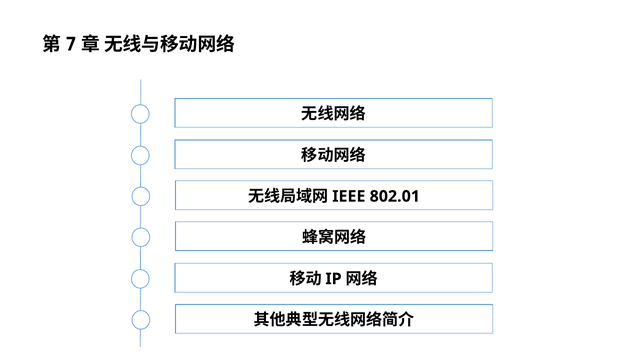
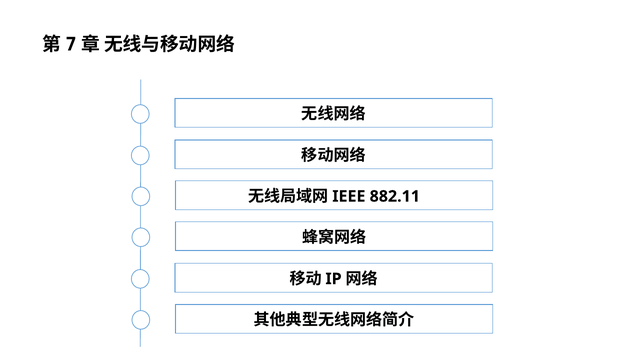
802.01: 802.01 -> 882.11
